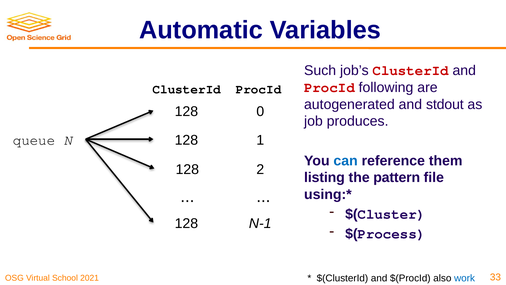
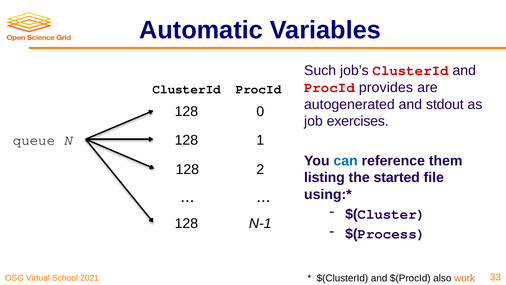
following: following -> provides
produces: produces -> exercises
pattern: pattern -> started
work colour: blue -> orange
